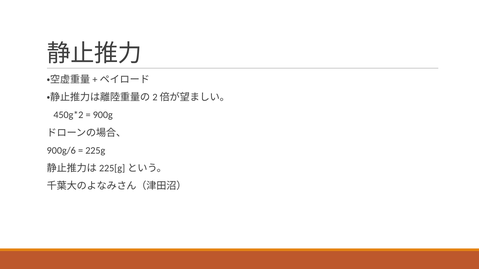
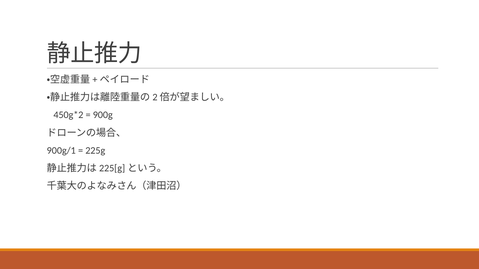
900g/6: 900g/6 -> 900g/1
